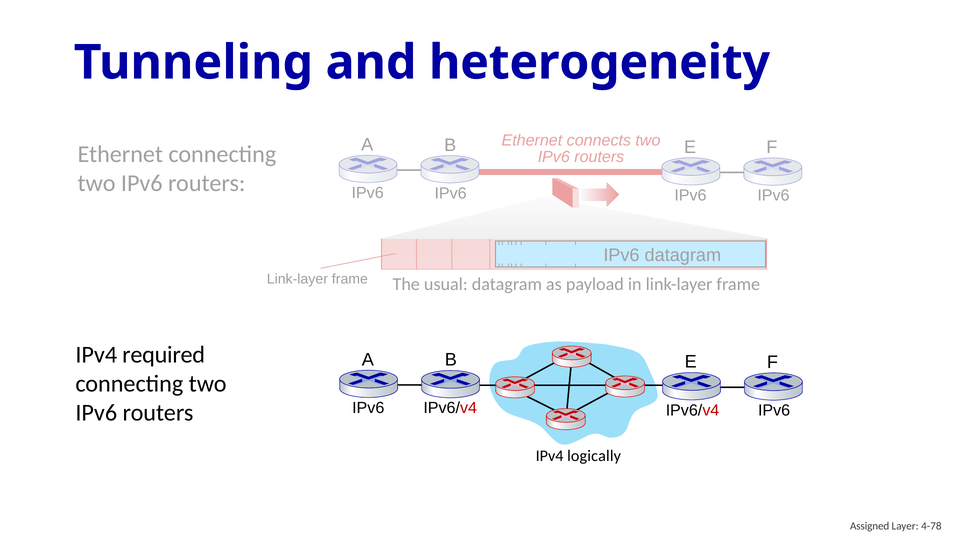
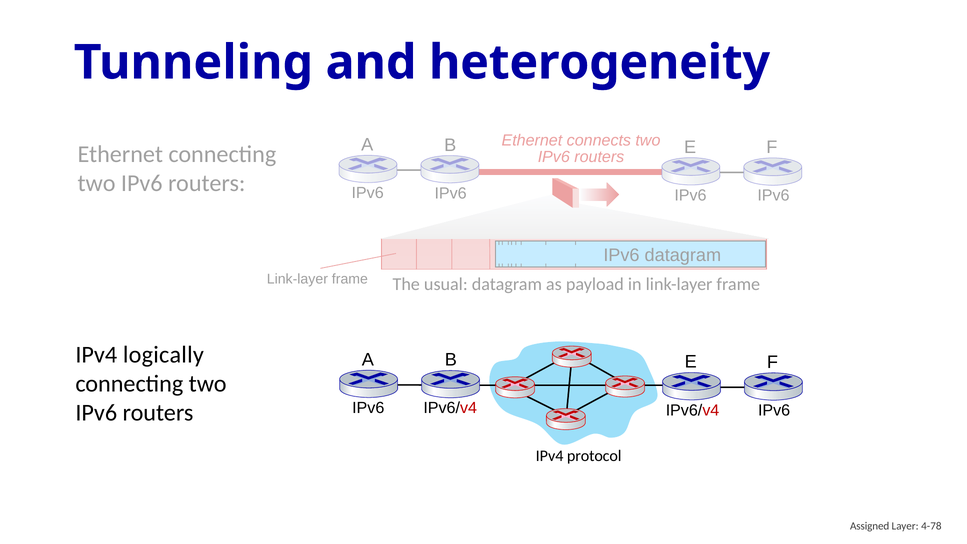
required: required -> logically
logically: logically -> protocol
